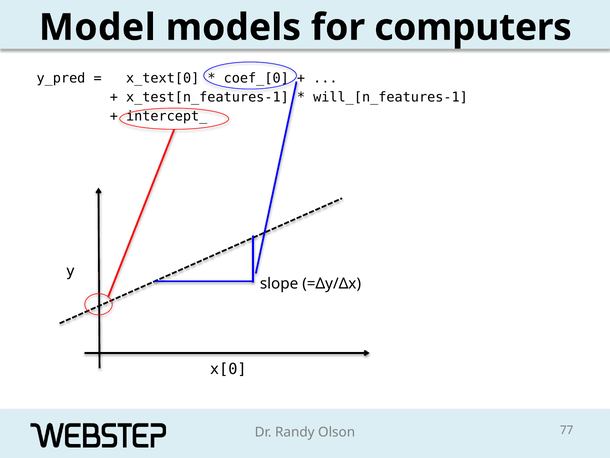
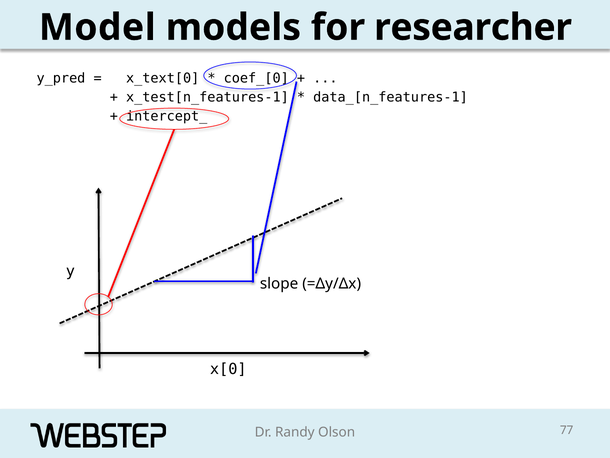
computers: computers -> researcher
will_[n_features-1: will_[n_features-1 -> data_[n_features-1
